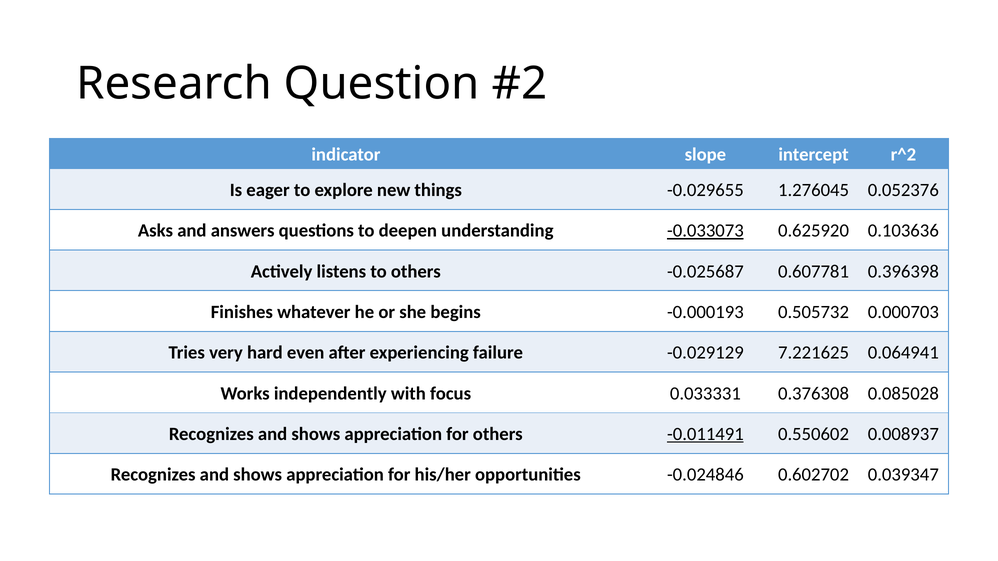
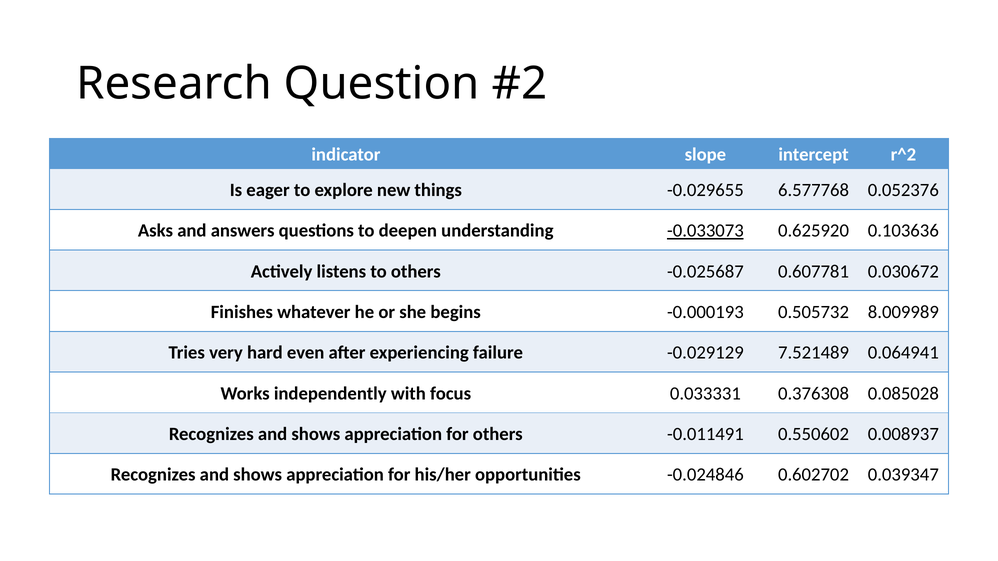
1.276045: 1.276045 -> 6.577768
0.396398: 0.396398 -> 0.030672
0.000703: 0.000703 -> 8.009989
7.221625: 7.221625 -> 7.521489
-0.011491 underline: present -> none
